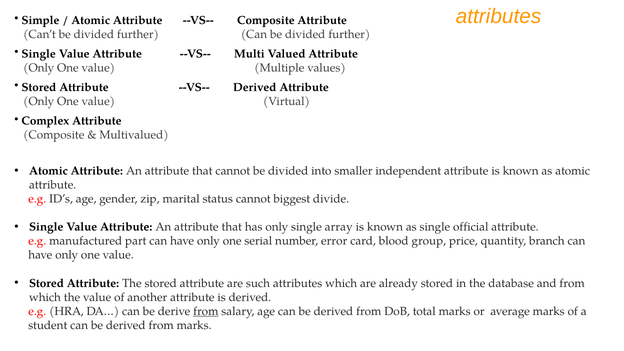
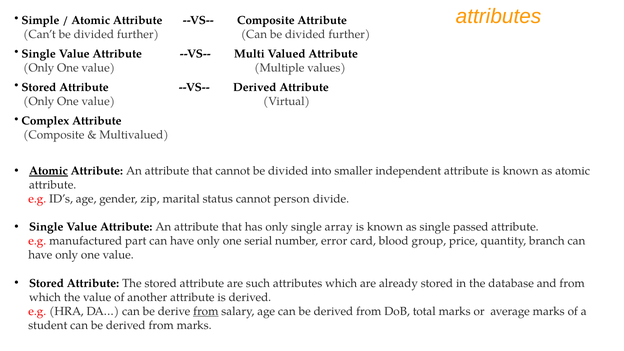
Atomic at (48, 171) underline: none -> present
biggest: biggest -> person
official: official -> passed
